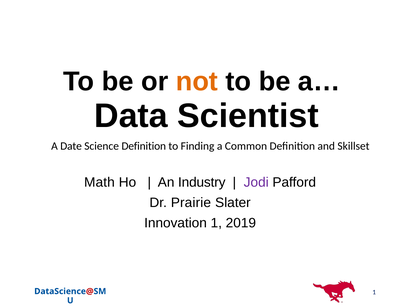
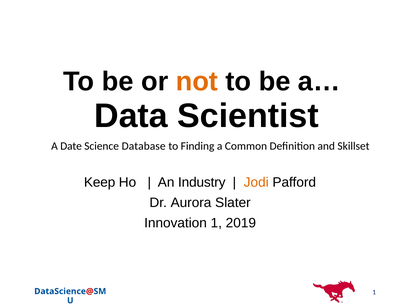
Science Definition: Definition -> Database
Math: Math -> Keep
Jodi colour: purple -> orange
Prairie: Prairie -> Aurora
